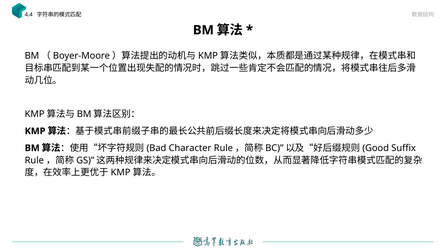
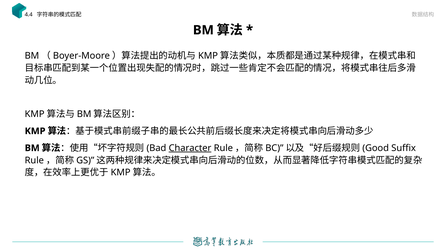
Character underline: none -> present
